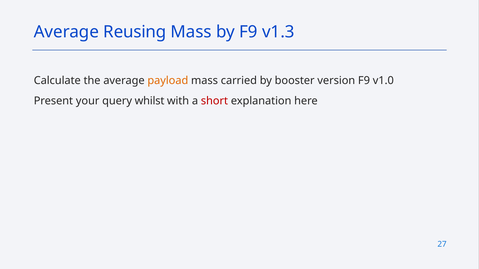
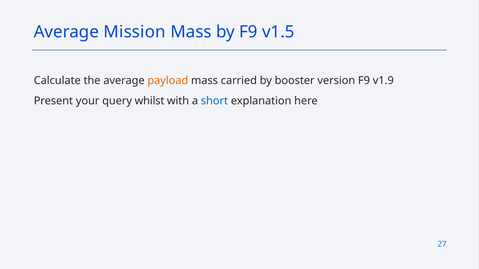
Reusing: Reusing -> Mission
v1.3: v1.3 -> v1.5
v1.0: v1.0 -> v1.9
short colour: red -> blue
